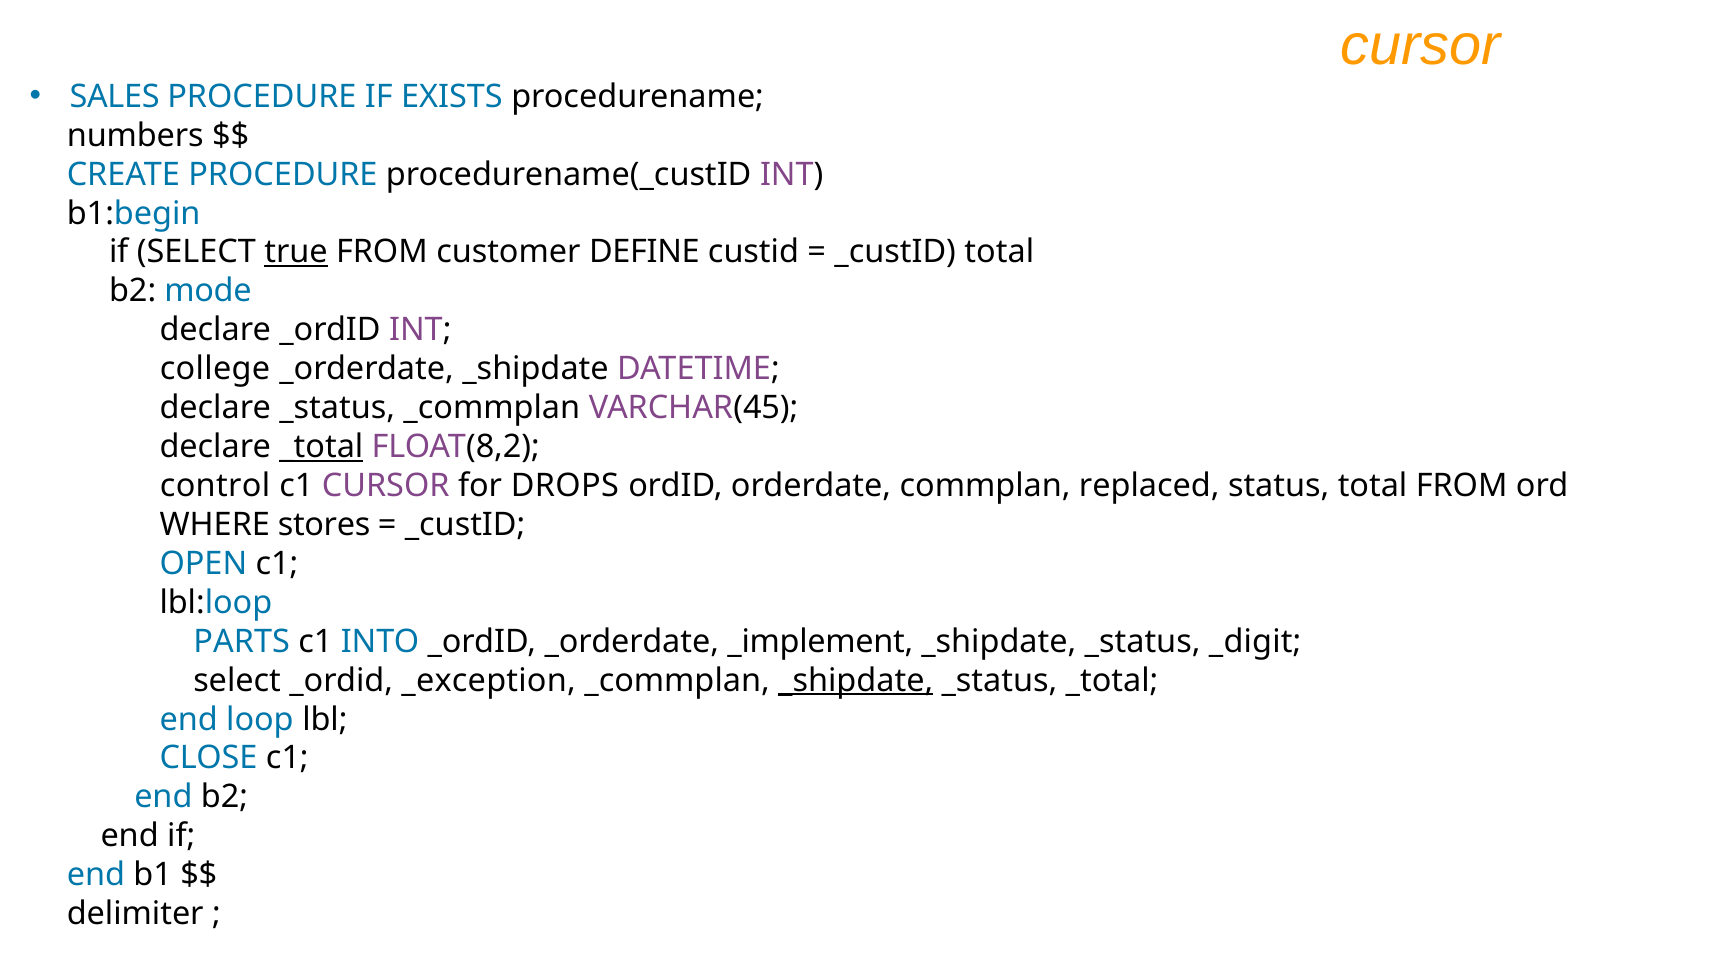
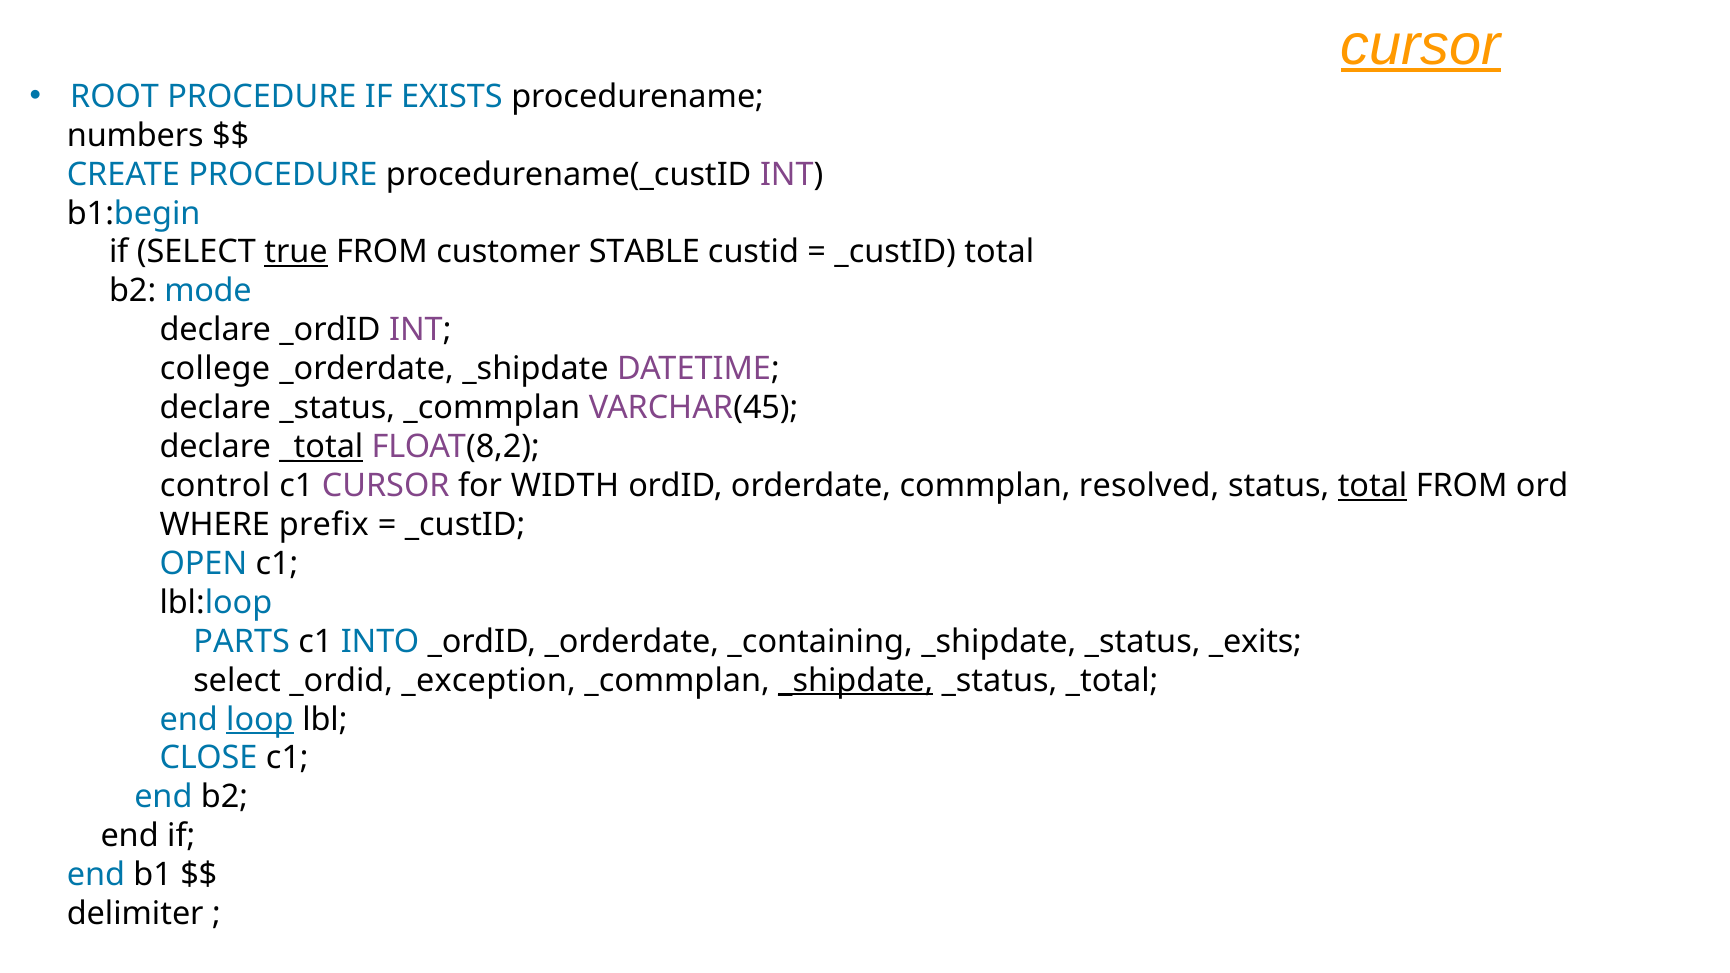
cursor at (1421, 45) underline: none -> present
SALES: SALES -> ROOT
DEFINE: DEFINE -> STABLE
DROPS: DROPS -> WIDTH
replaced: replaced -> resolved
total at (1373, 486) underline: none -> present
stores: stores -> prefix
_implement: _implement -> _containing
_digit: _digit -> _exits
loop underline: none -> present
